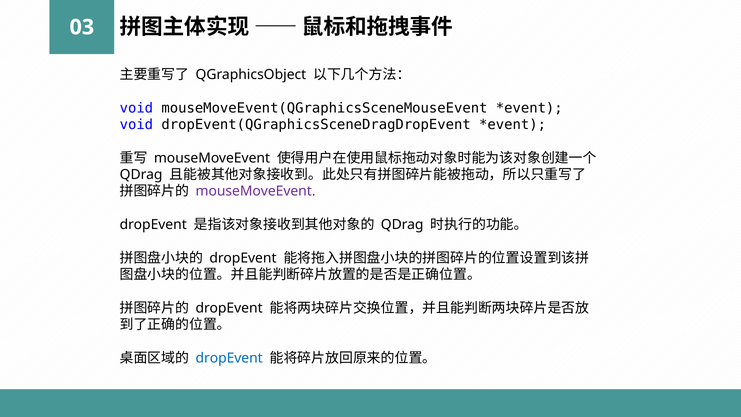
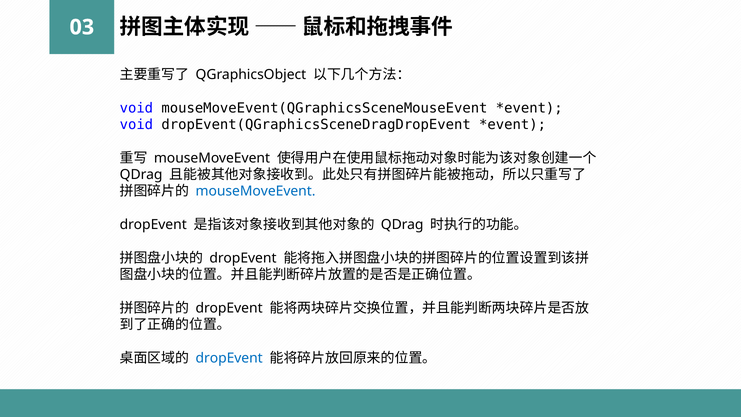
mouseMoveEvent at (256, 191) colour: purple -> blue
